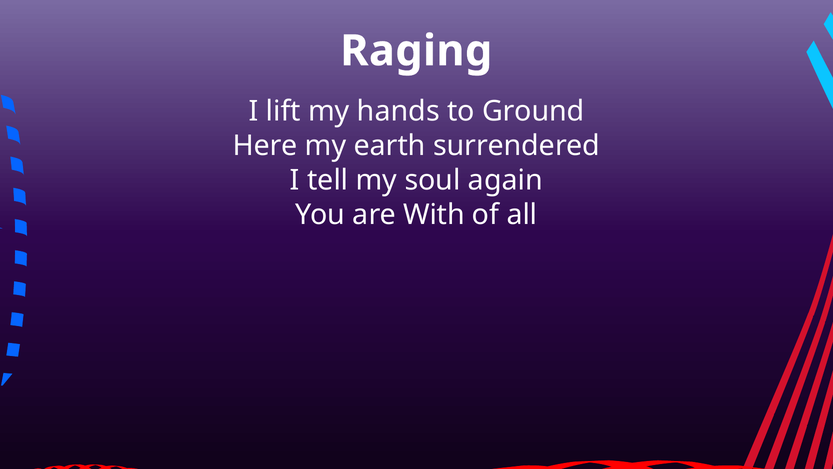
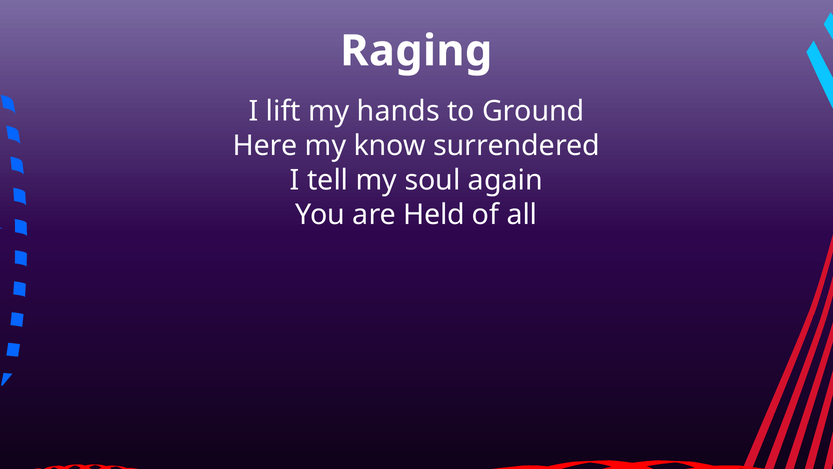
earth: earth -> know
With: With -> Held
